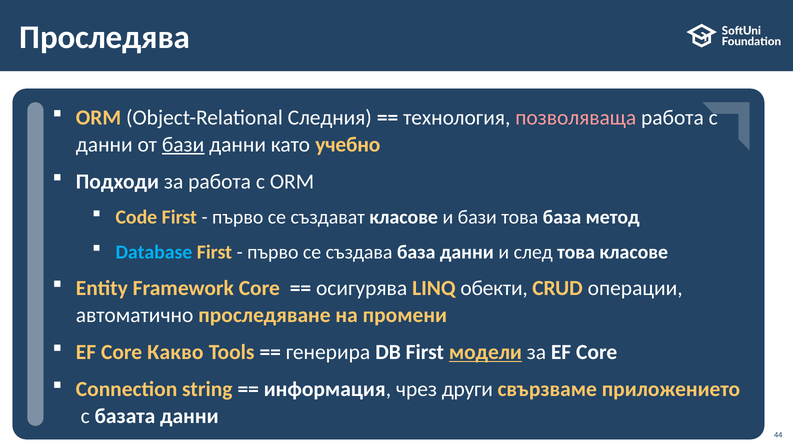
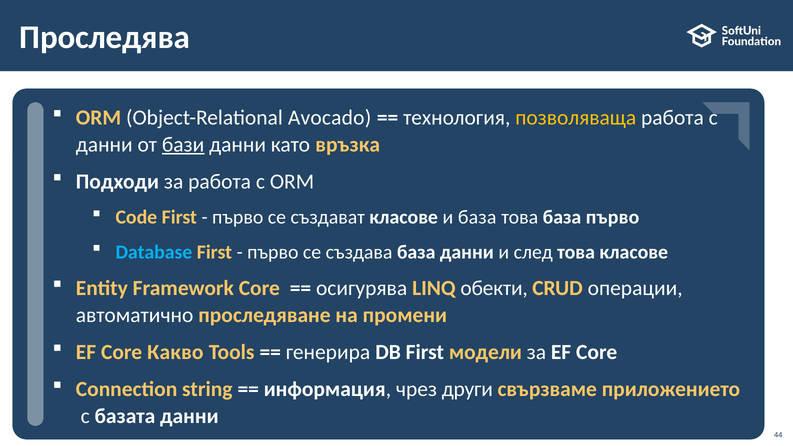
Следния: Следния -> Avocado
позволяваща colour: pink -> yellow
учебно: учебно -> връзка
и бази: бази -> база
база метод: метод -> първо
модели underline: present -> none
